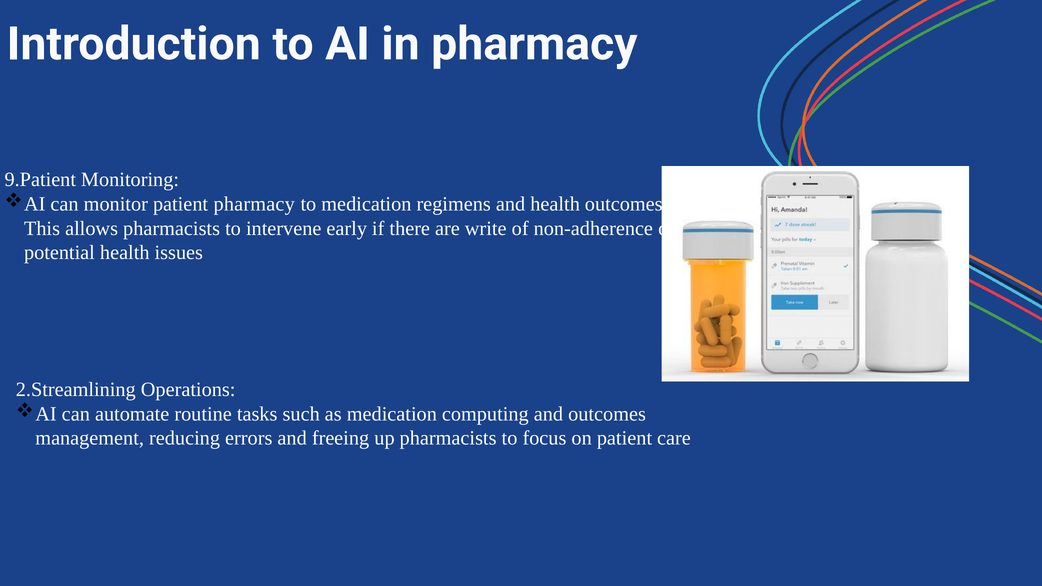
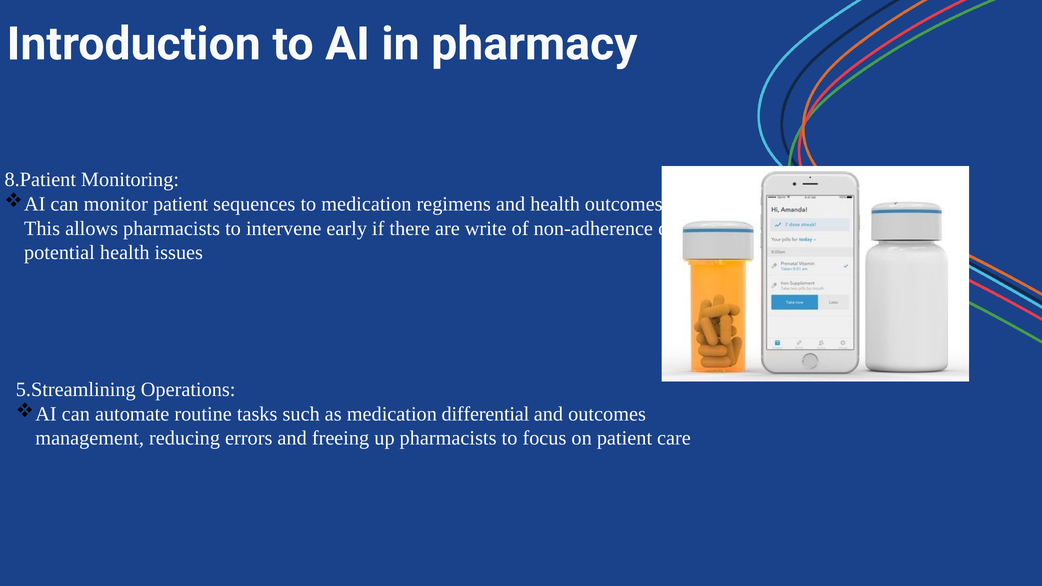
9.Patient: 9.Patient -> 8.Patient
patient pharmacy: pharmacy -> sequences
2.Streamlining: 2.Streamlining -> 5.Streamlining
computing: computing -> differential
